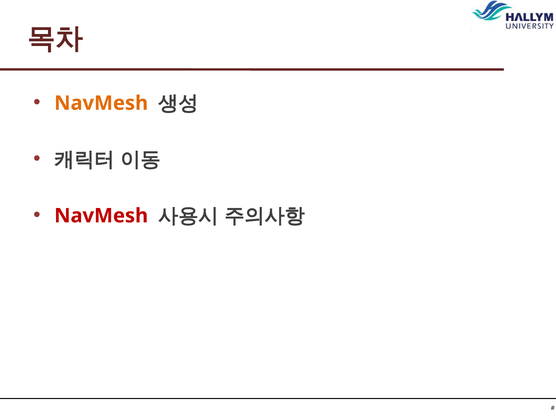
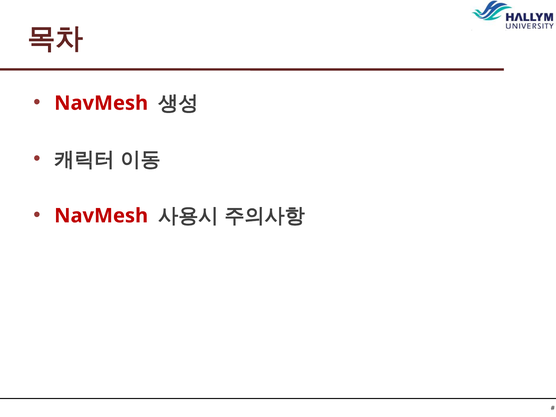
NavMesh at (101, 103) colour: orange -> red
